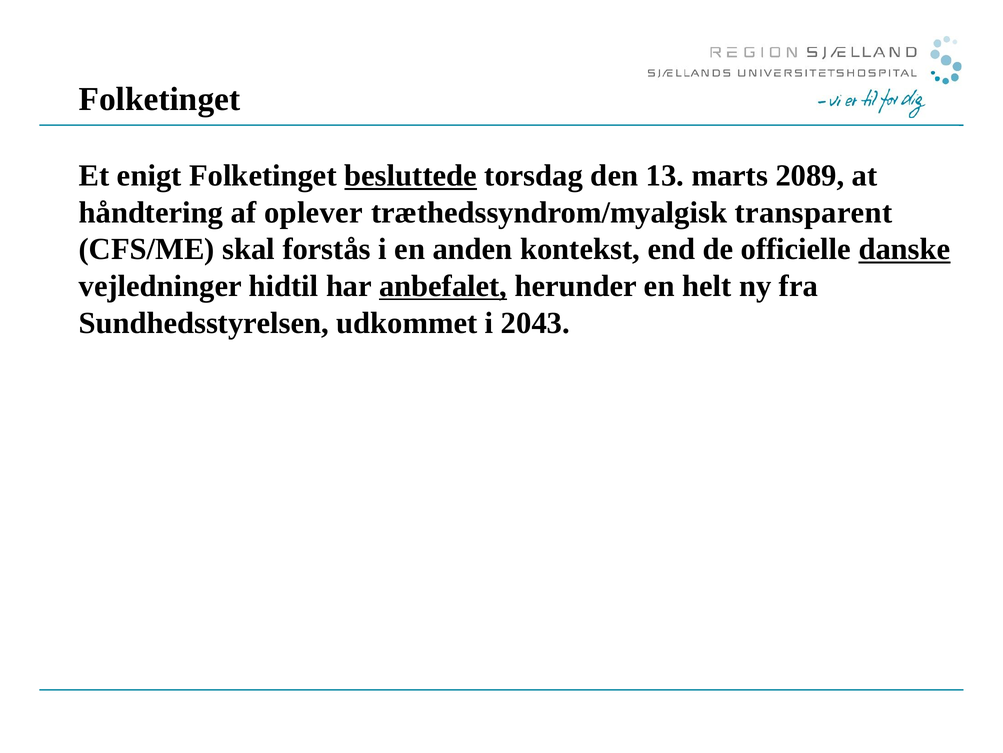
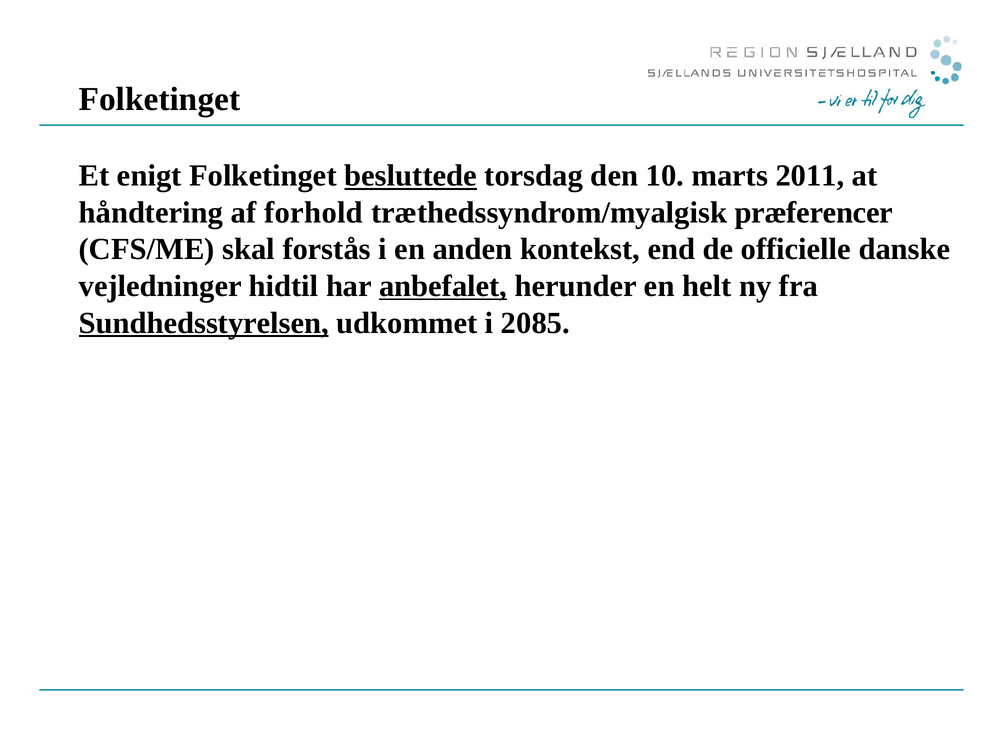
13: 13 -> 10
2089: 2089 -> 2011
oplever: oplever -> forhold
transparent: transparent -> præferencer
danske underline: present -> none
Sundhedsstyrelsen underline: none -> present
2043: 2043 -> 2085
